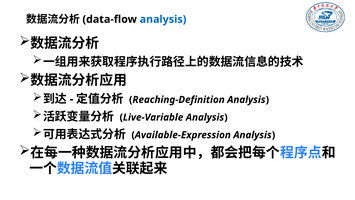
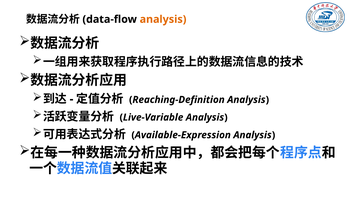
analysis at (163, 19) colour: blue -> orange
